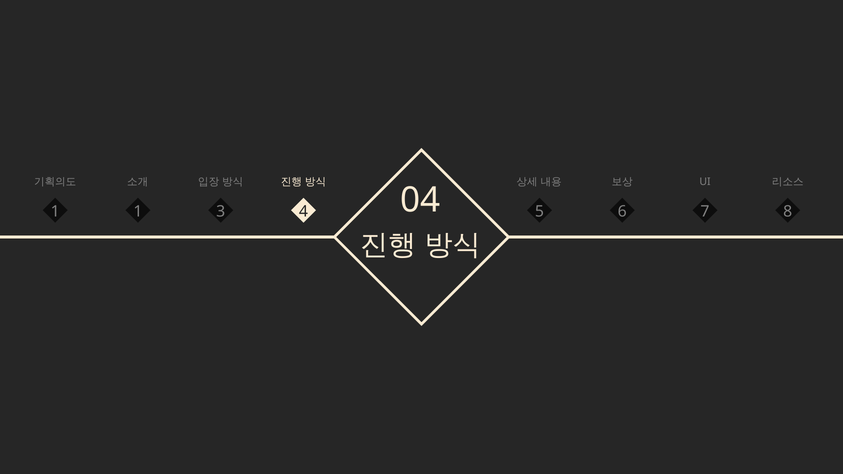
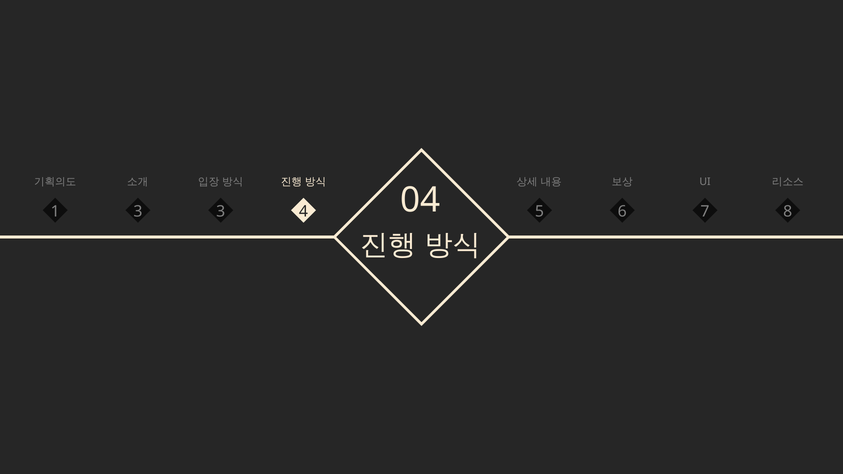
1 1: 1 -> 3
